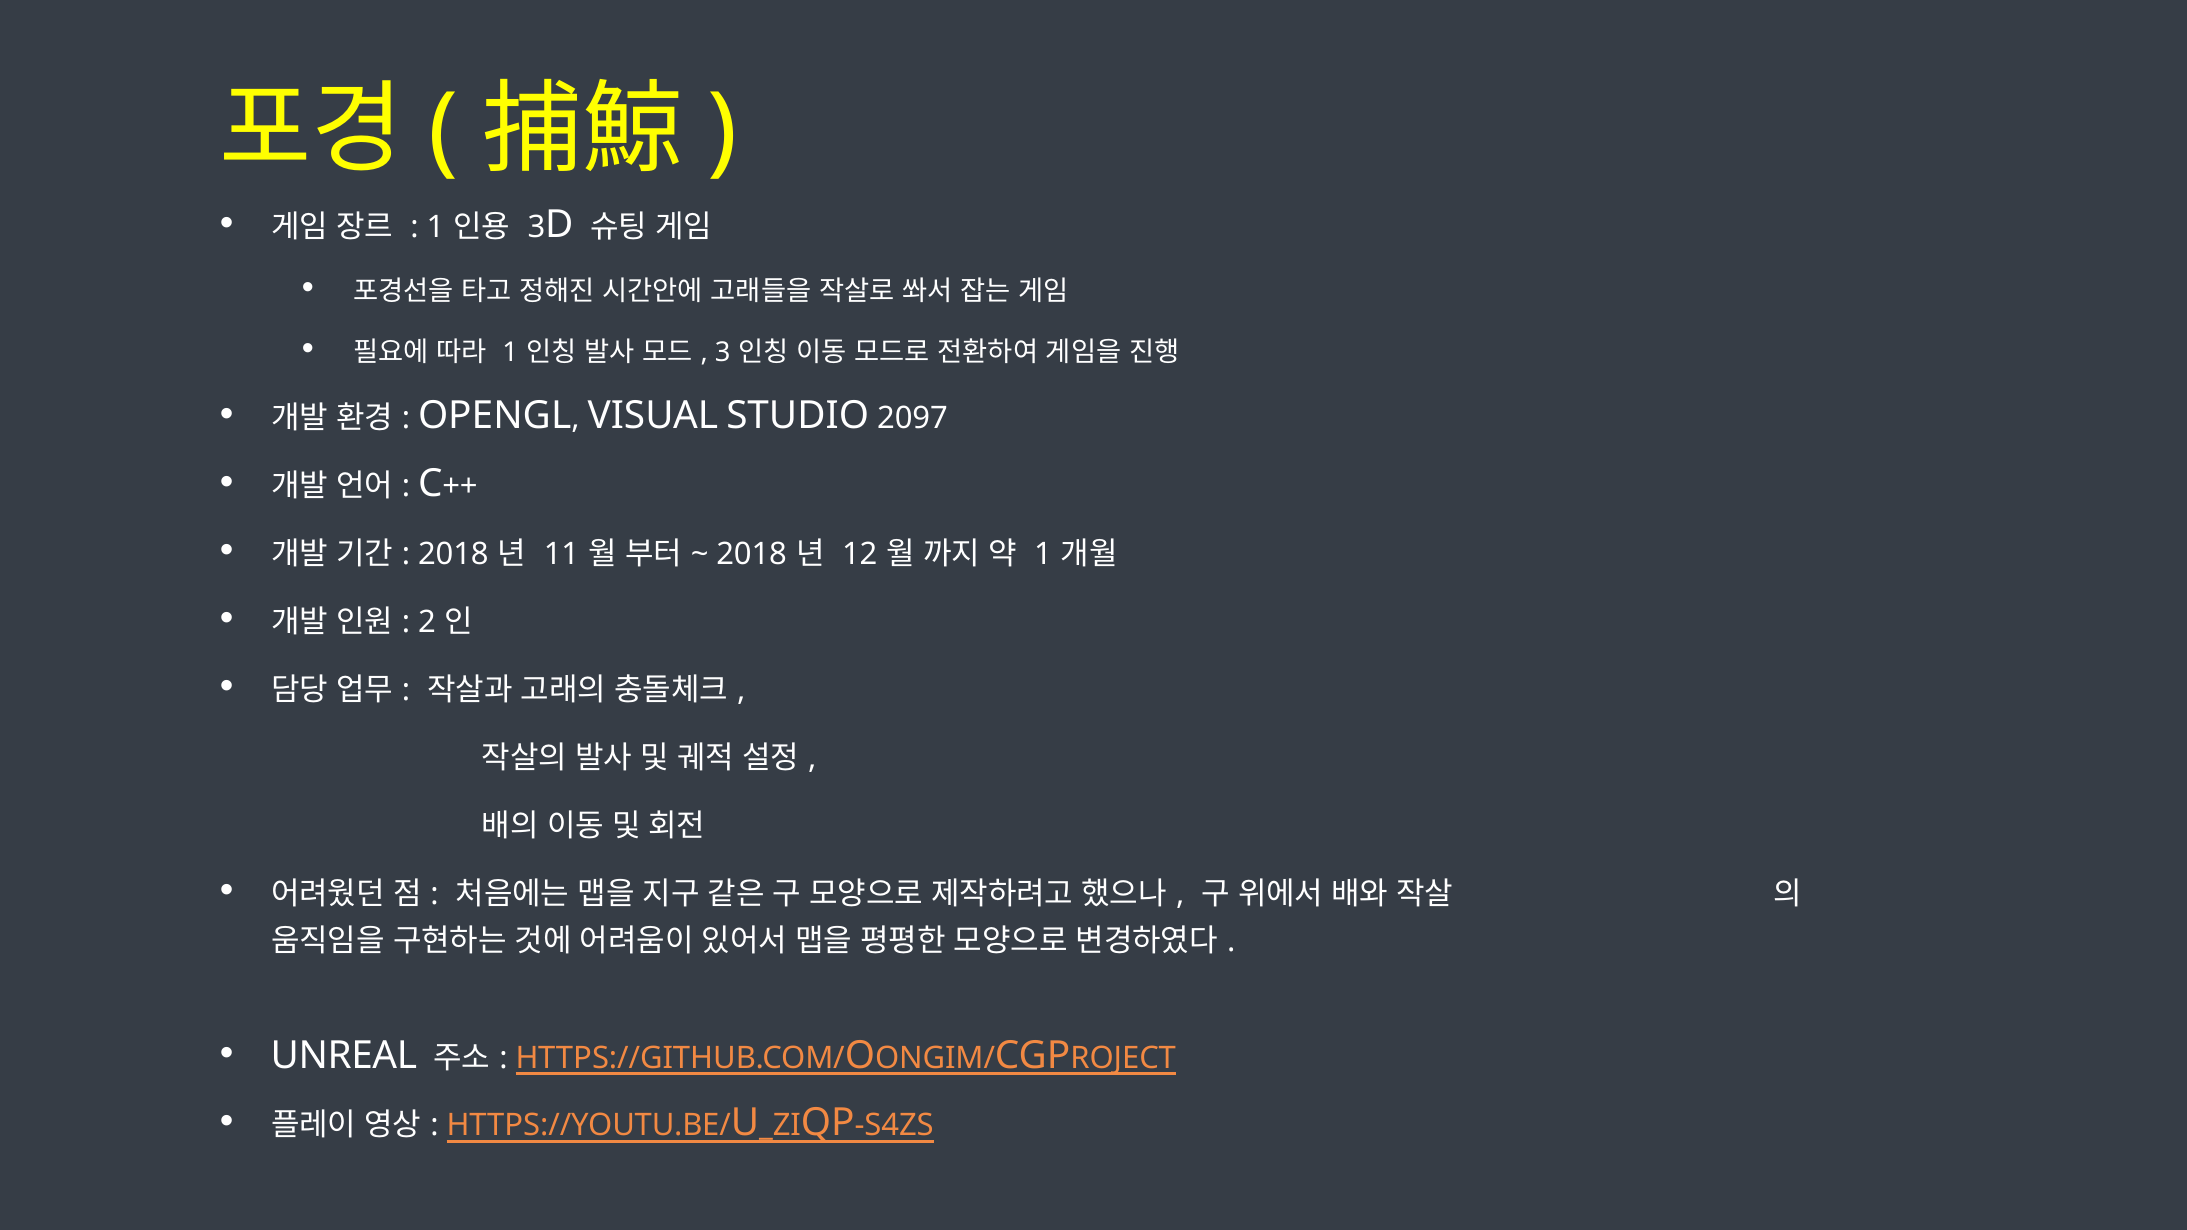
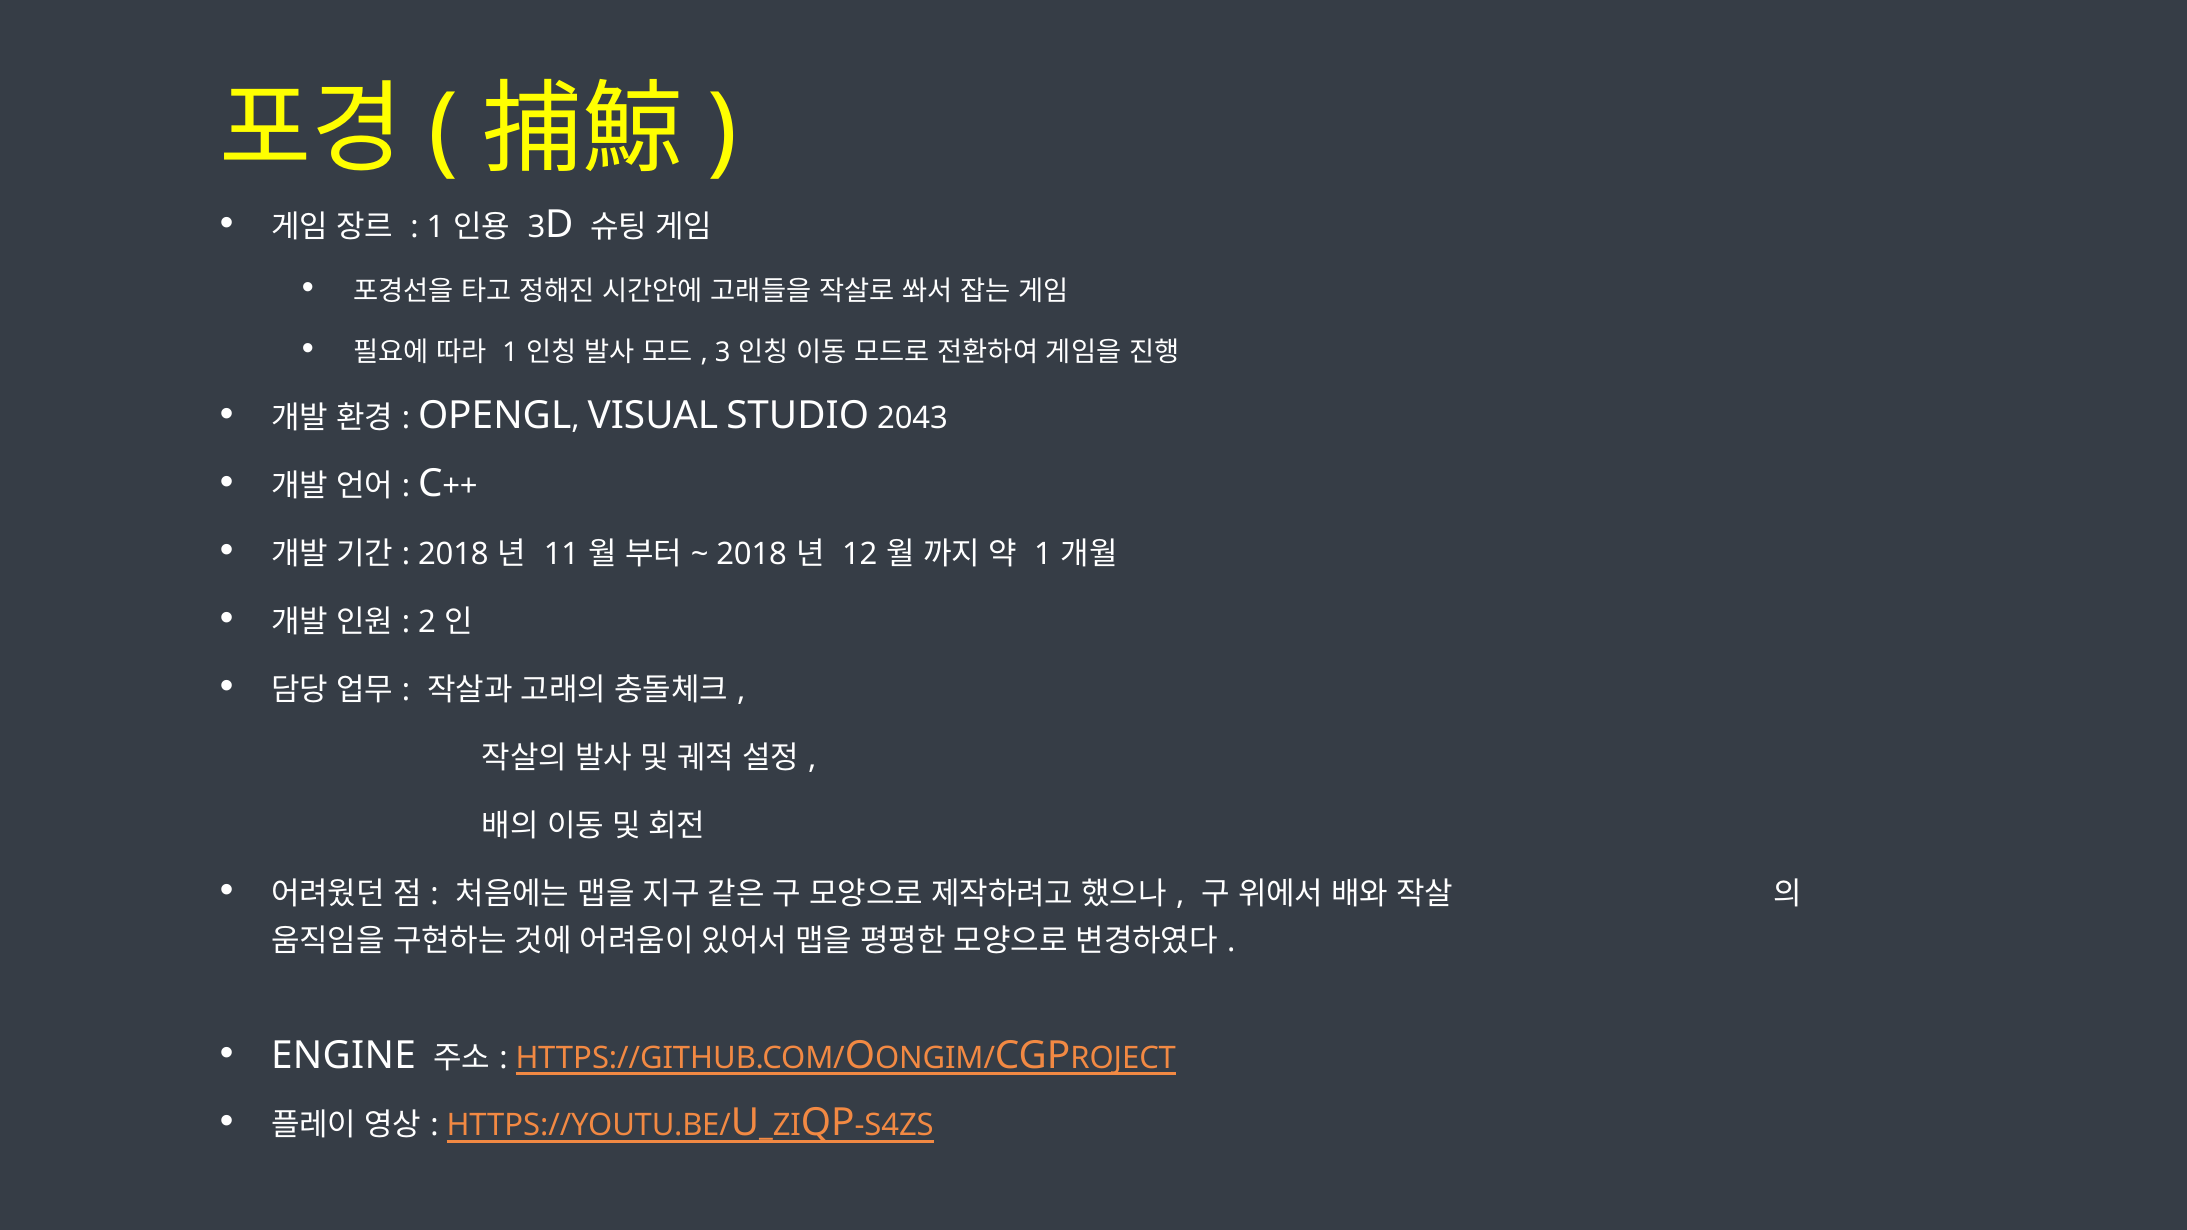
2097: 2097 -> 2043
UNREAL: UNREAL -> ENGINE
